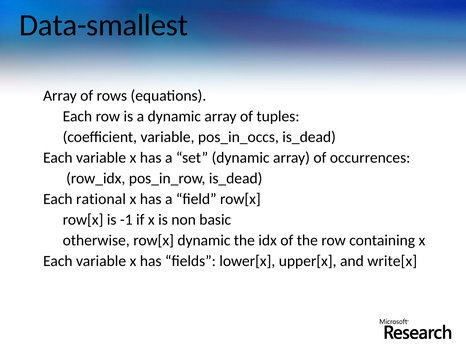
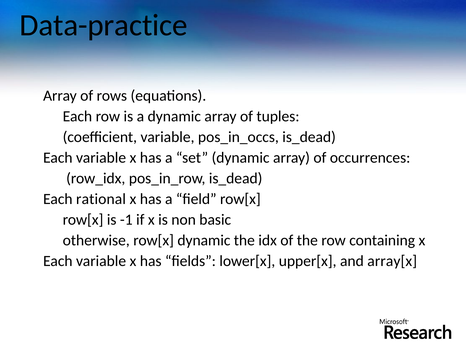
Data-smallest: Data-smallest -> Data-practice
write[x: write[x -> array[x
